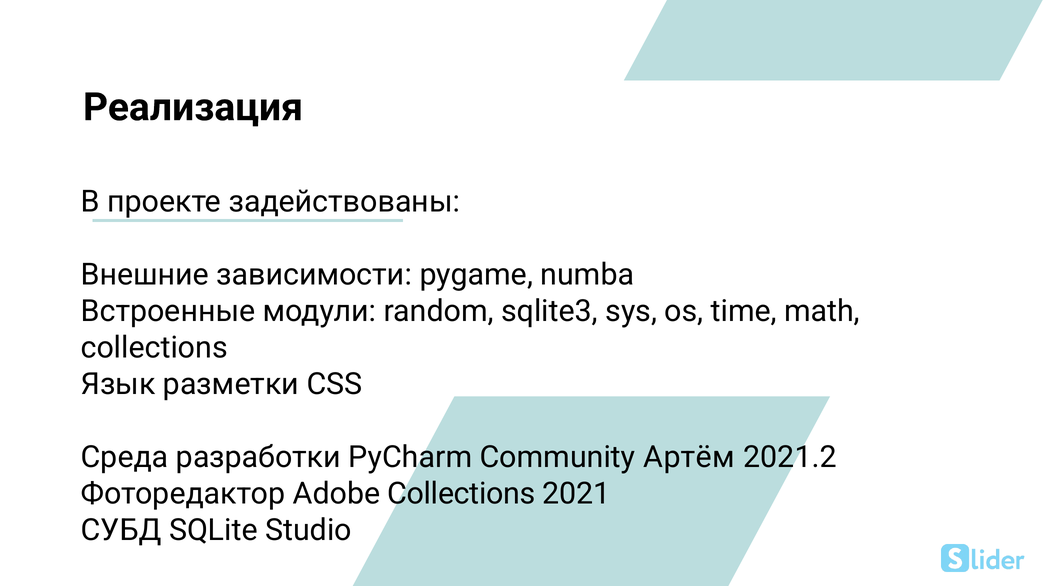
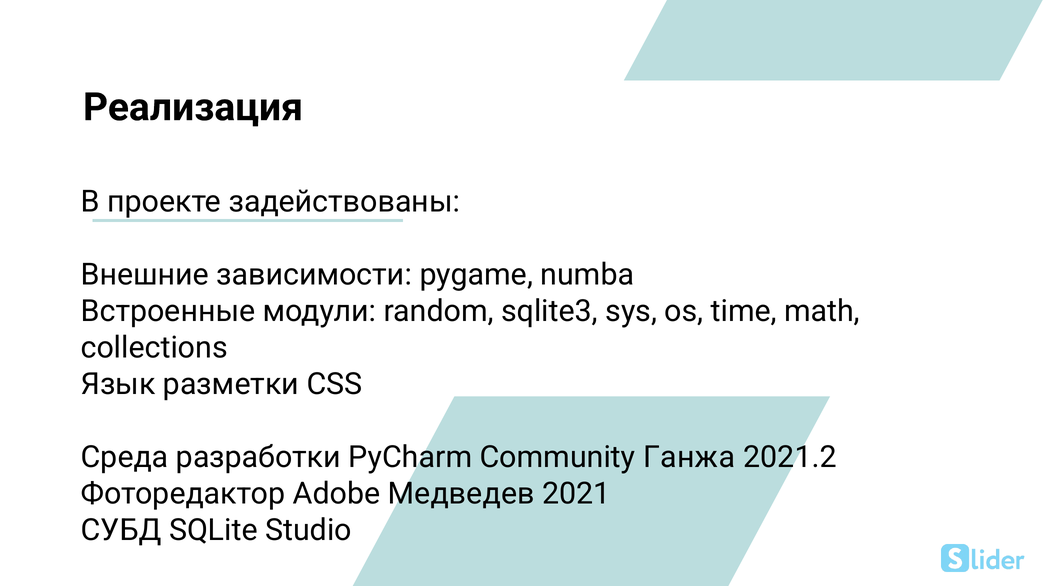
Артём: Артём -> Ганжа
Adobe Collections: Collections -> Медведев
